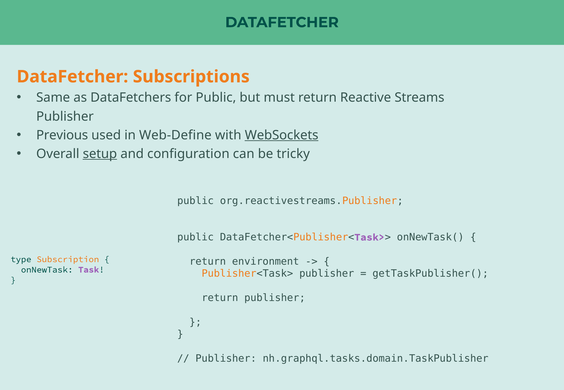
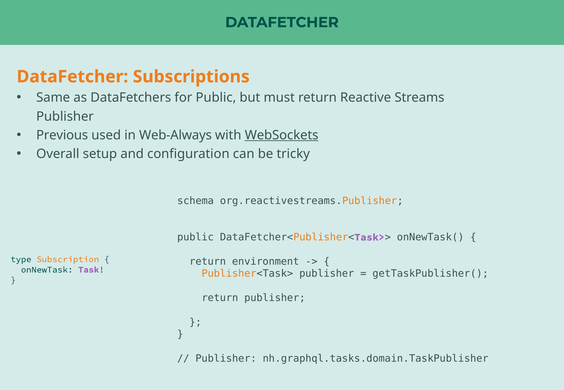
Web-Define: Web-Define -> Web-Always
setup underline: present -> none
public at (196, 201): public -> schema
